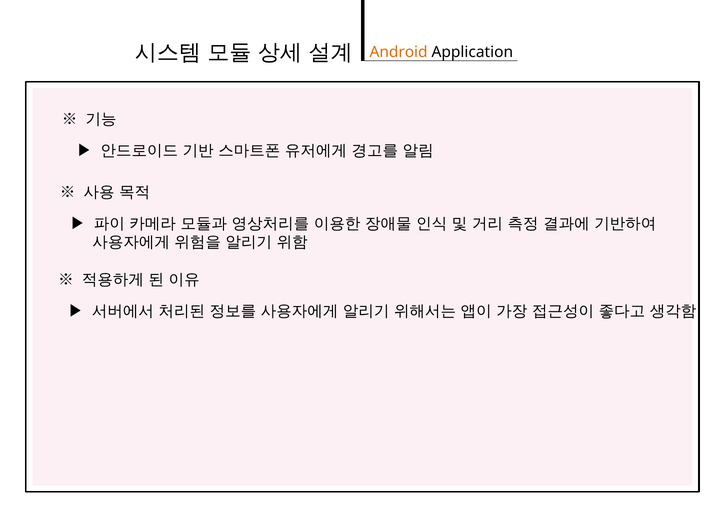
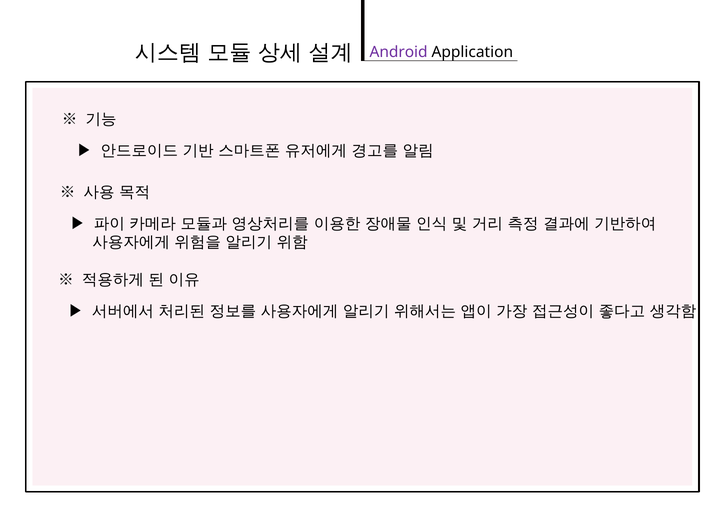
Android colour: orange -> purple
